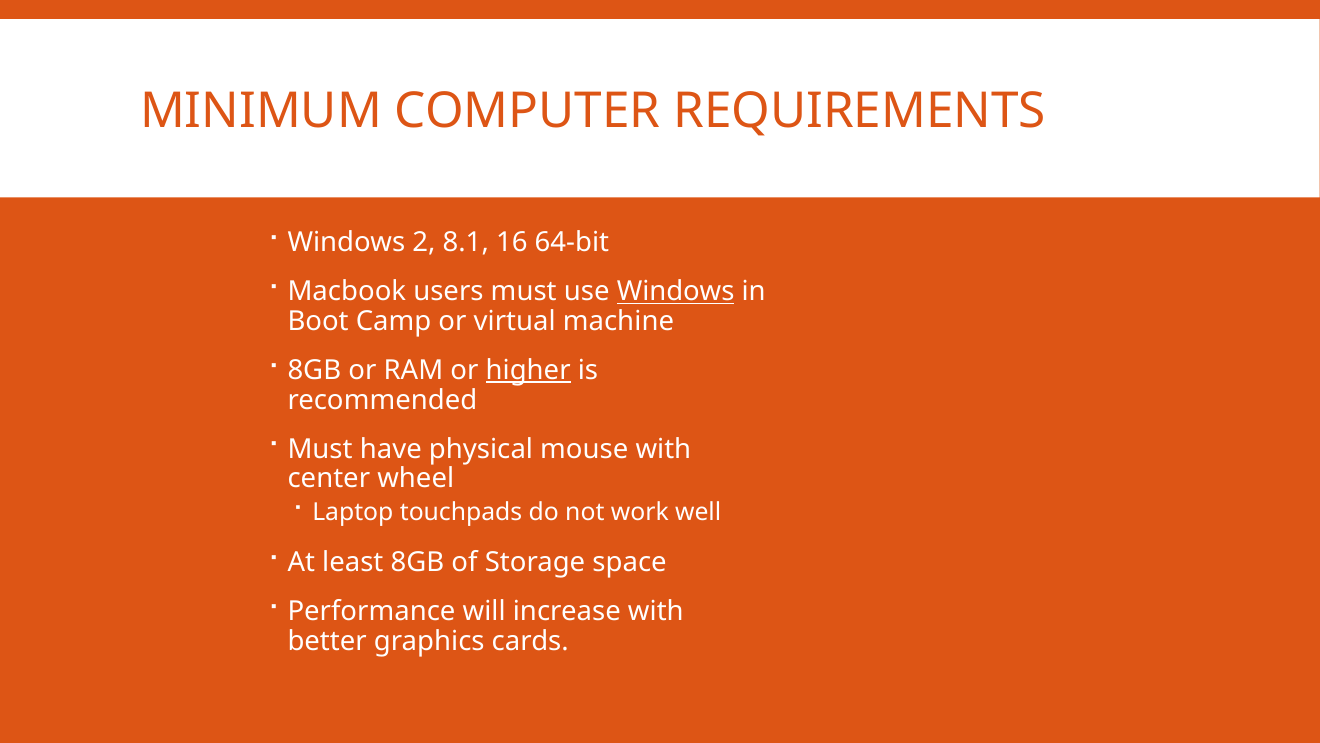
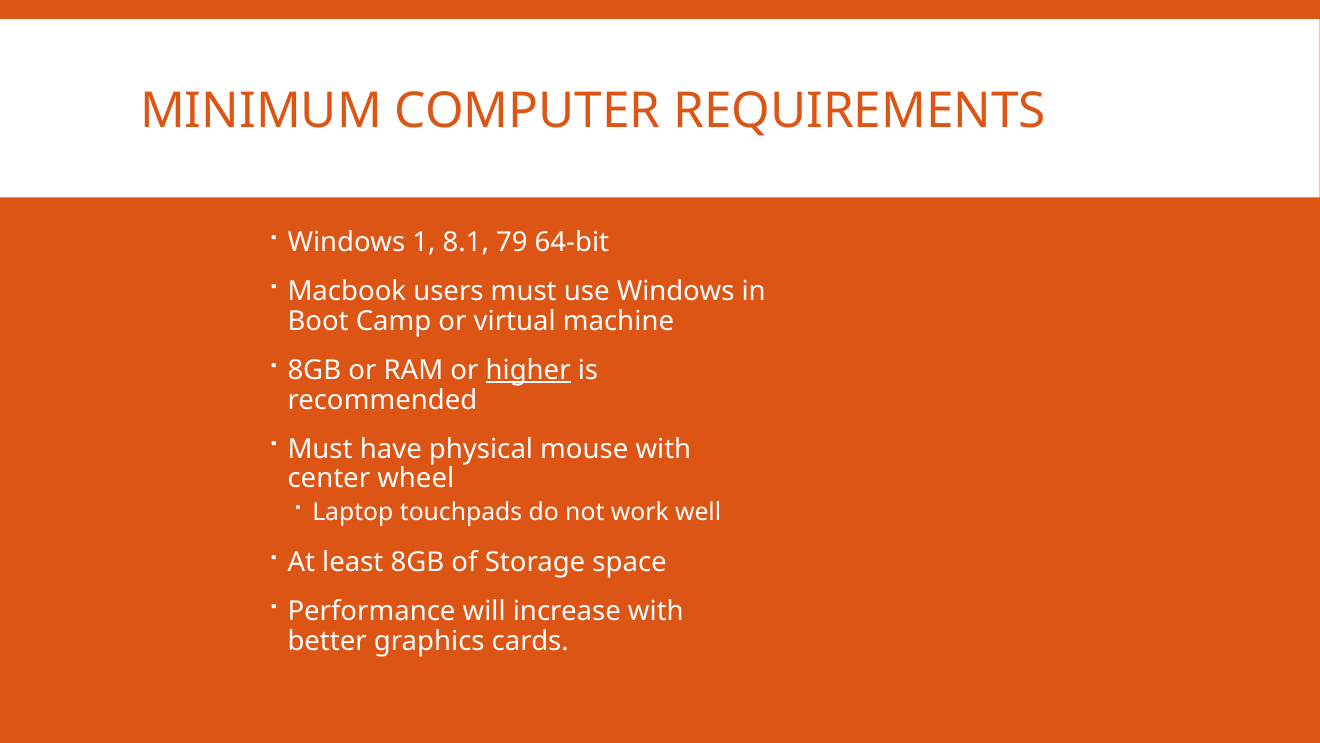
2: 2 -> 1
16: 16 -> 79
Windows at (676, 291) underline: present -> none
